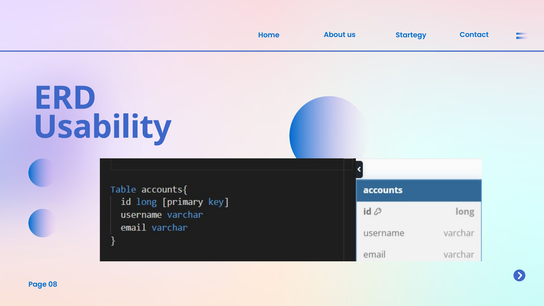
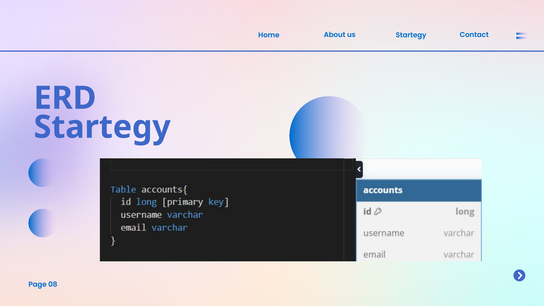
Usability at (102, 127): Usability -> Startegy
